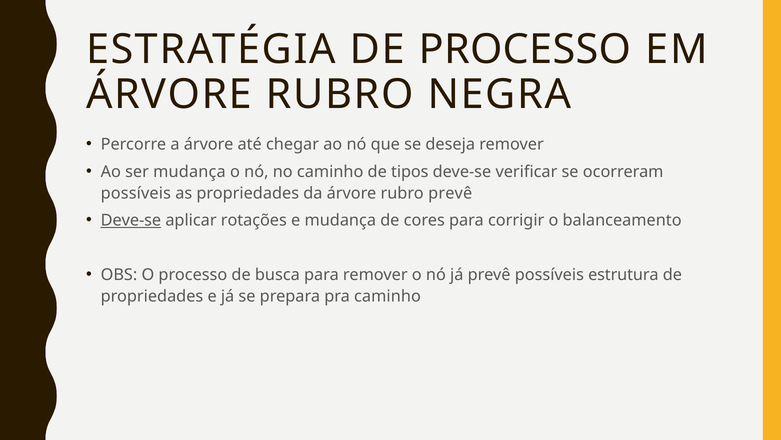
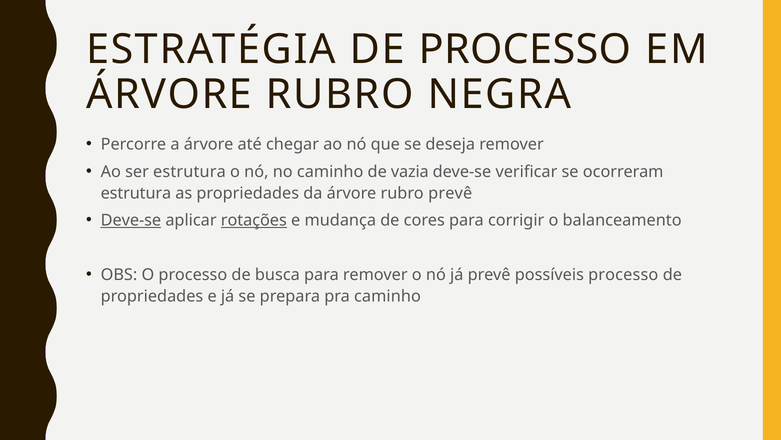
ser mudança: mudança -> estrutura
tipos: tipos -> vazia
possíveis at (136, 193): possíveis -> estrutura
rotações underline: none -> present
possíveis estrutura: estrutura -> processo
